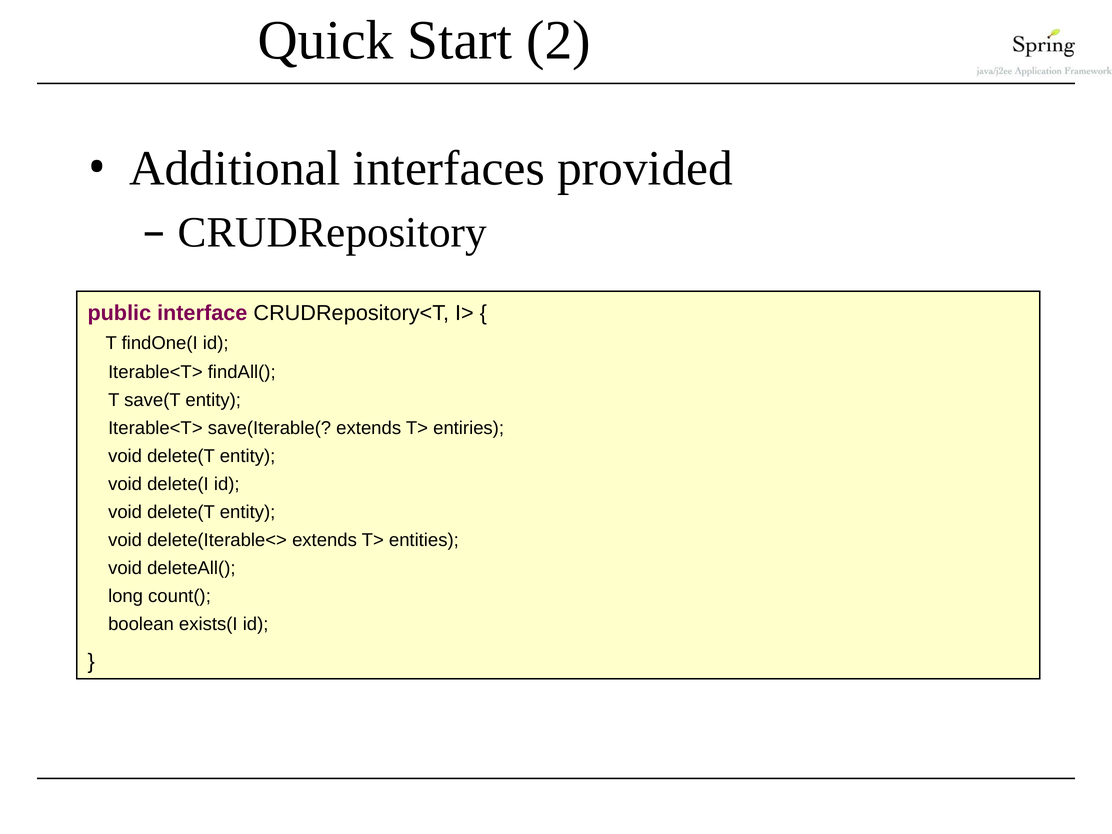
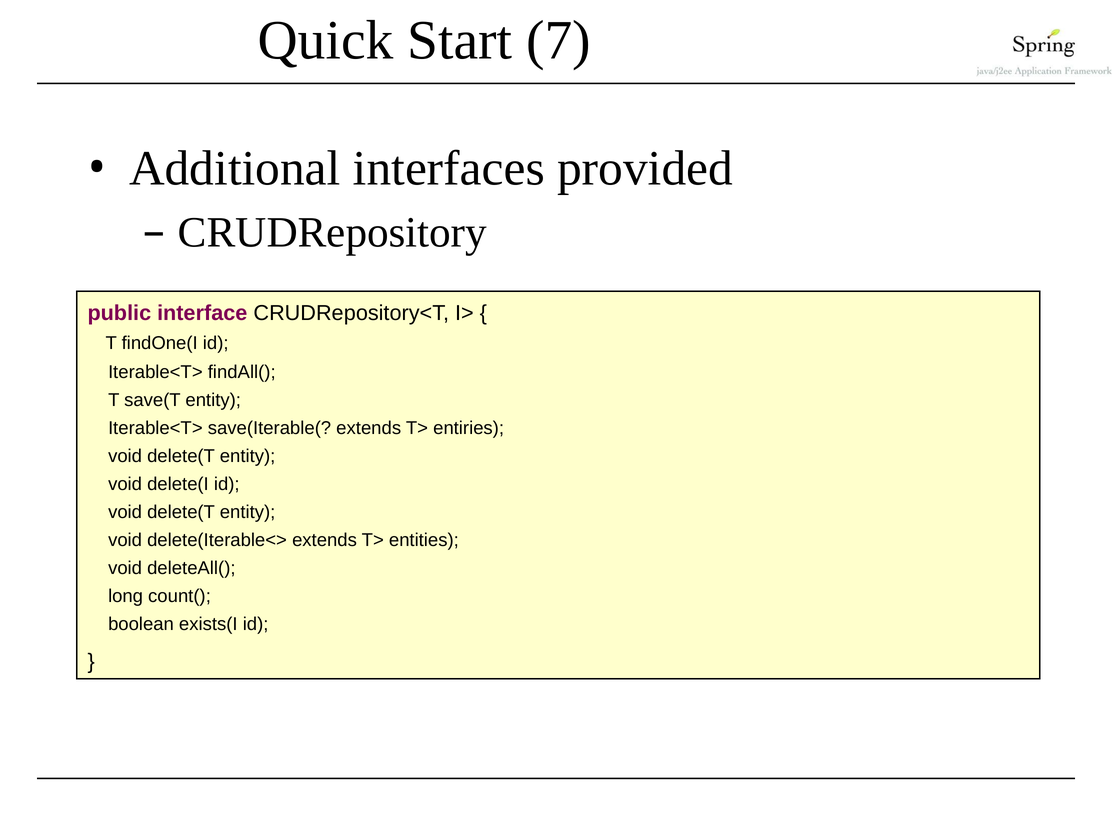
2: 2 -> 7
